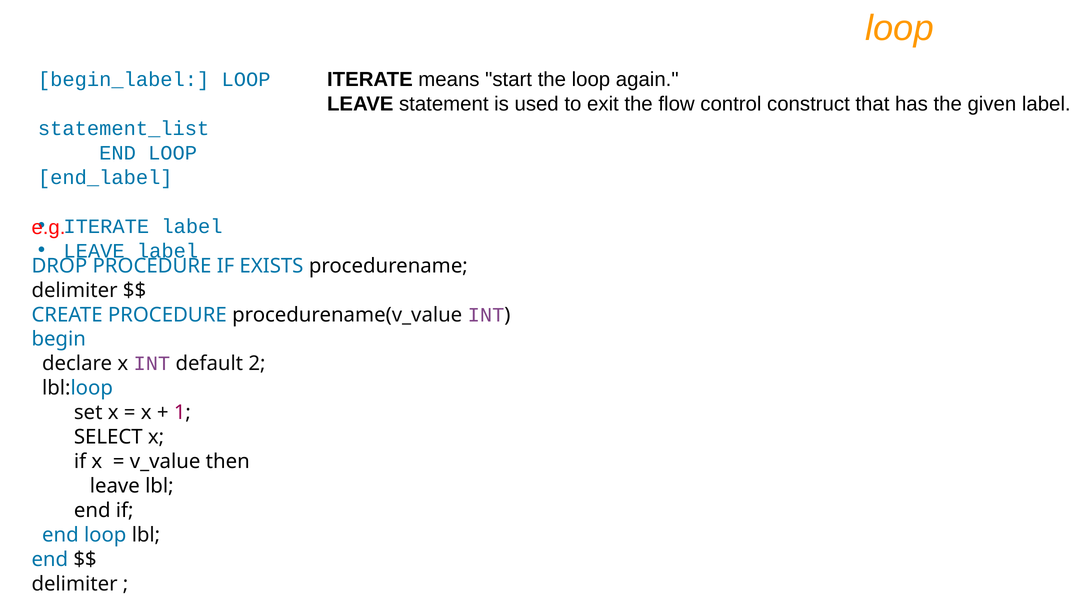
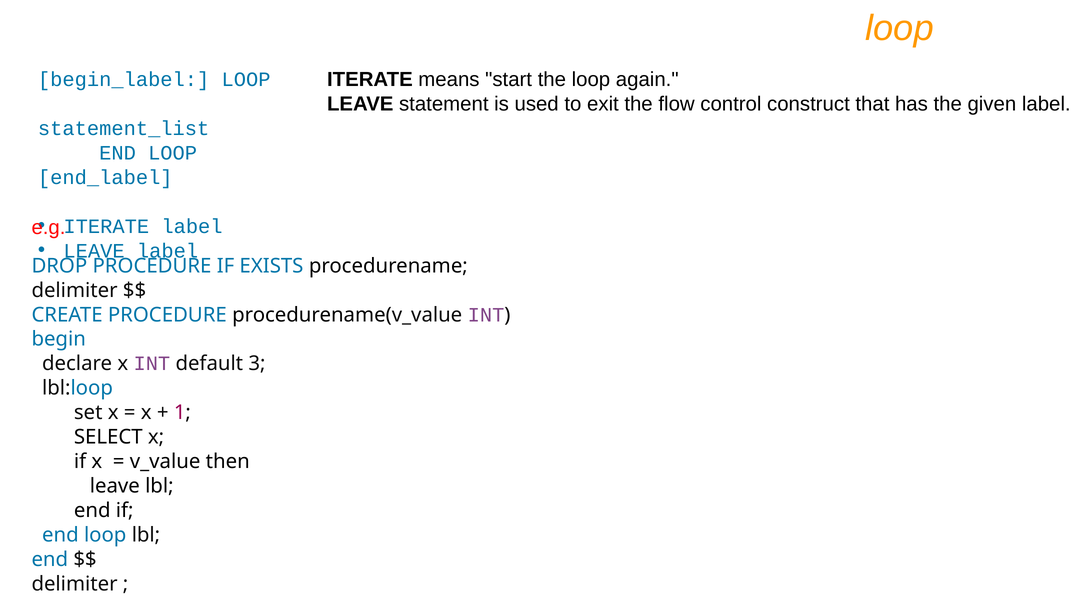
2: 2 -> 3
